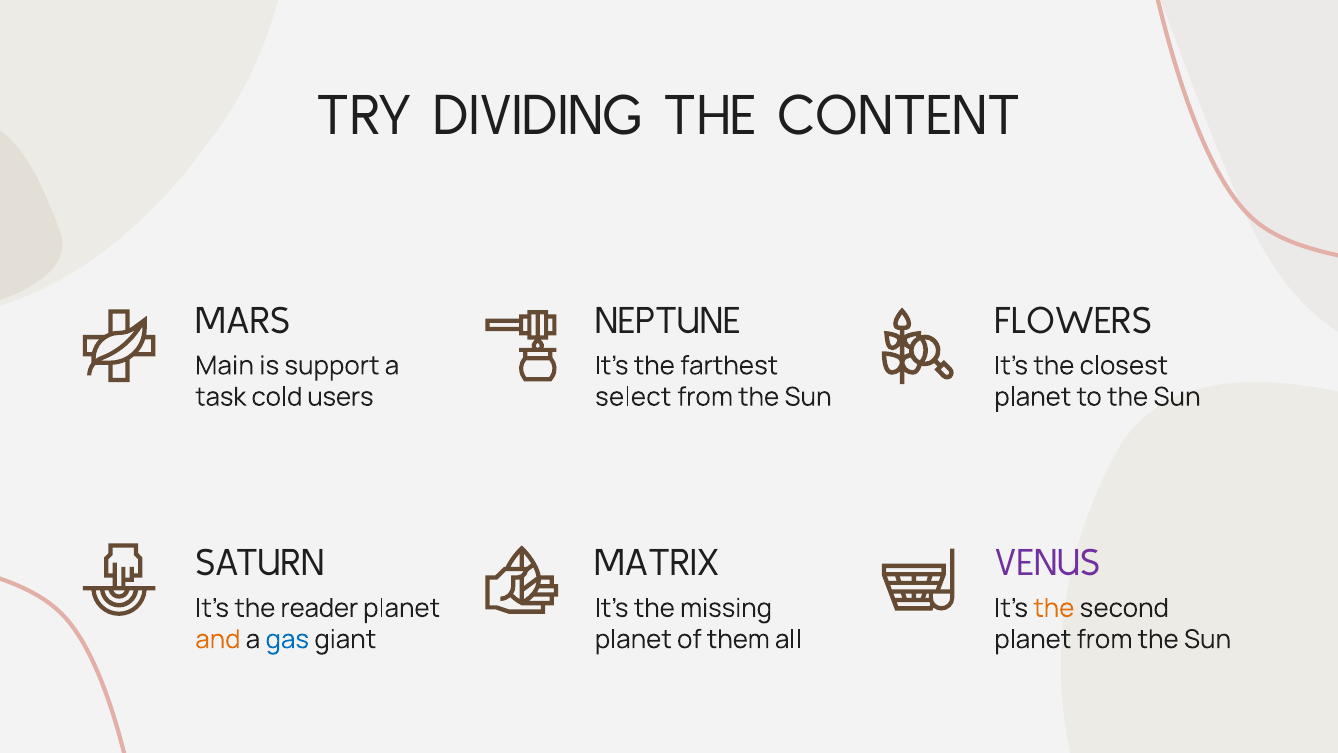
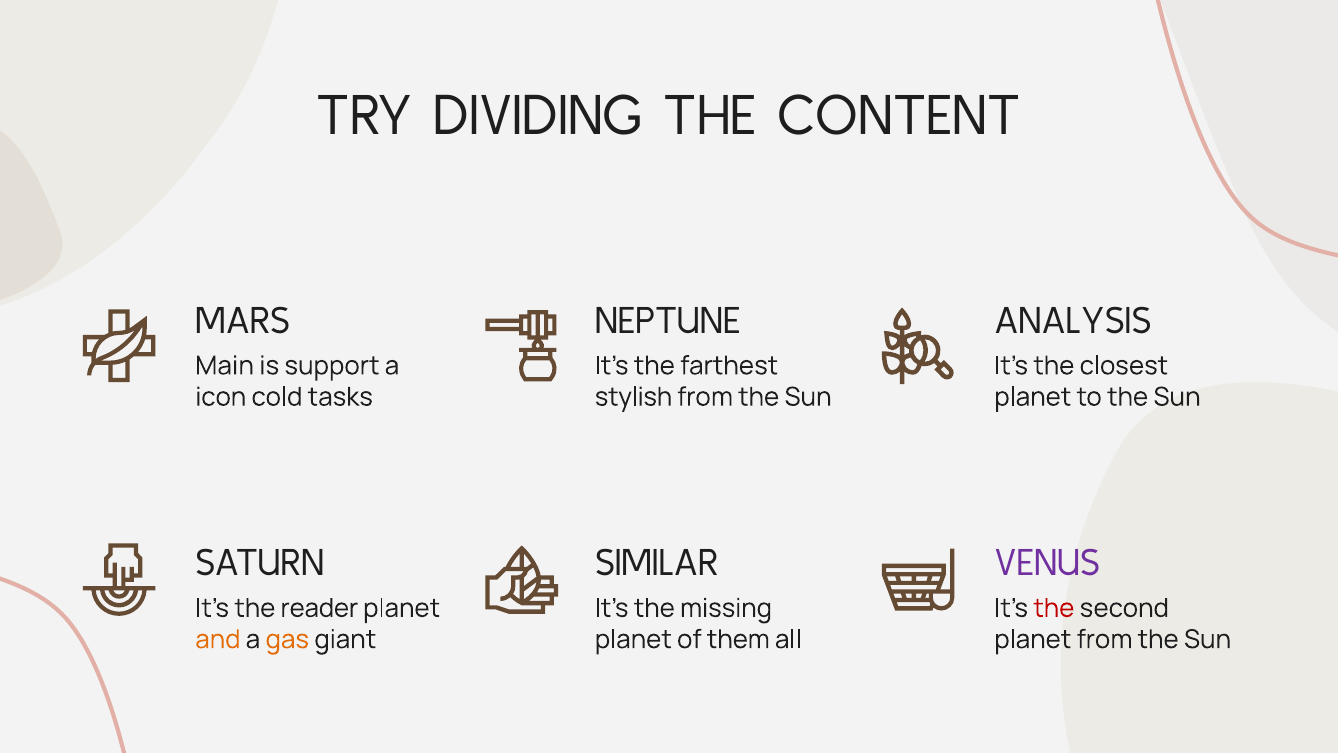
FLOWERS: FLOWERS -> ANALYSIS
task: task -> icon
users: users -> tasks
select: select -> stylish
MATRIX: MATRIX -> SIMILAR
the at (1054, 608) colour: orange -> red
gas colour: blue -> orange
